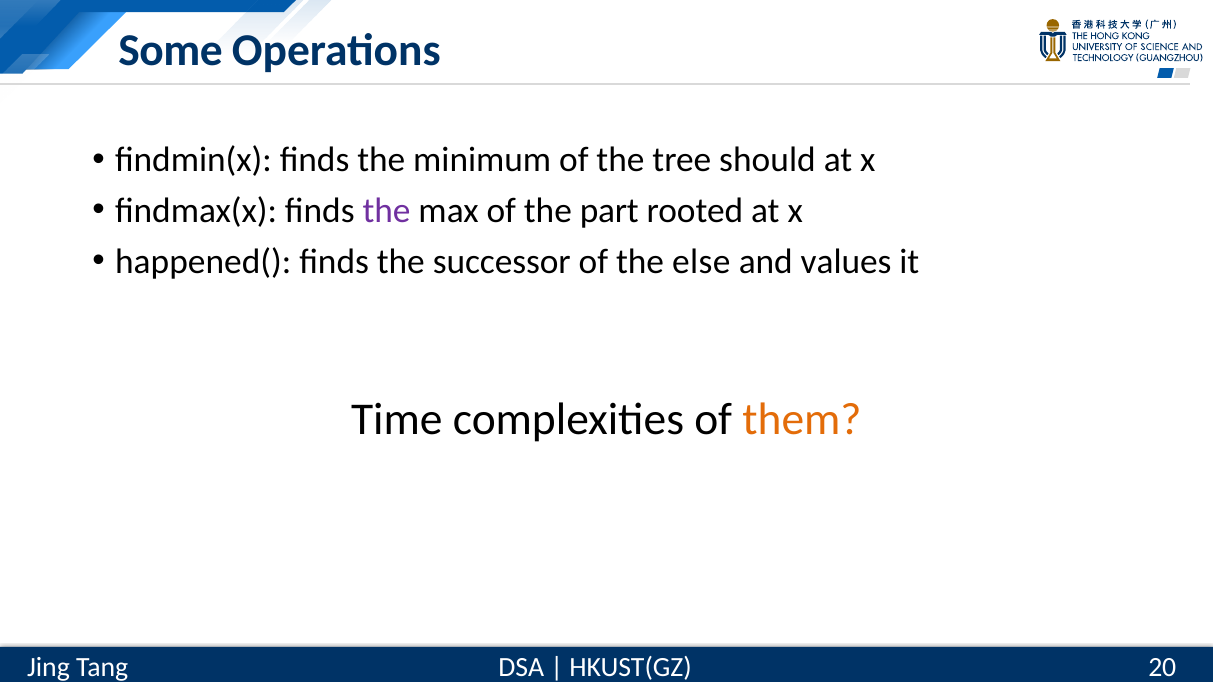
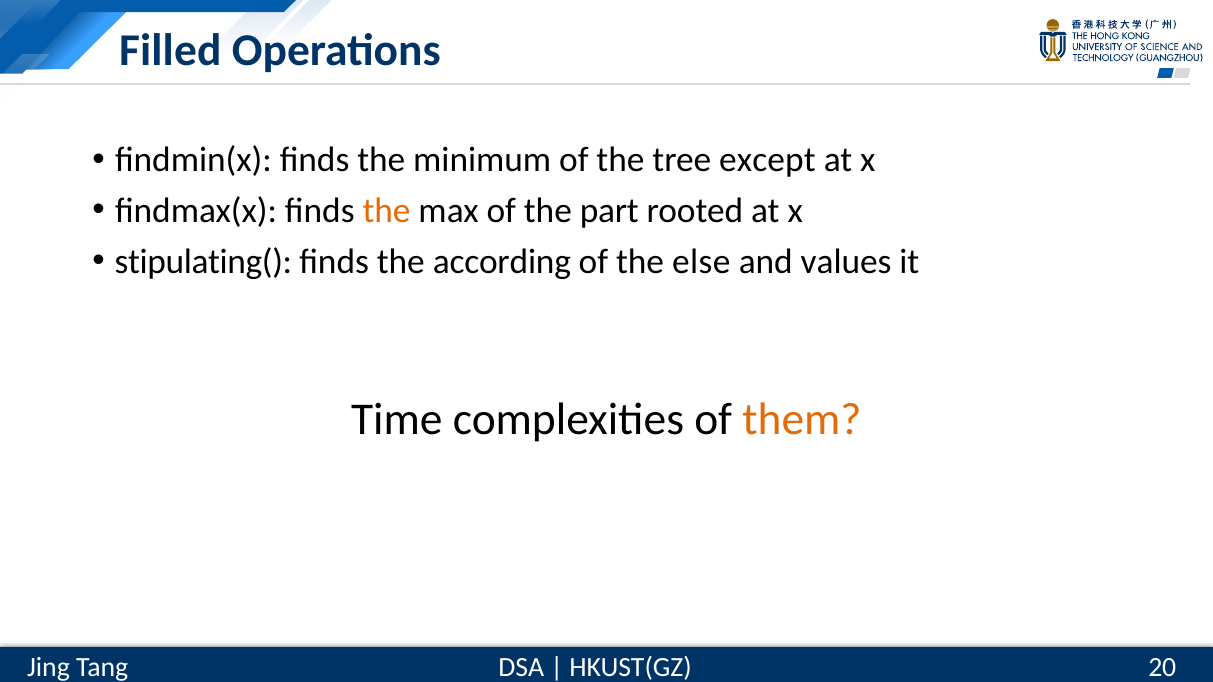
Some: Some -> Filled
should: should -> except
the at (387, 211) colour: purple -> orange
happened(: happened( -> stipulating(
successor: successor -> according
